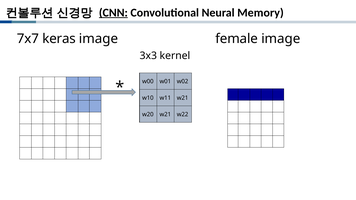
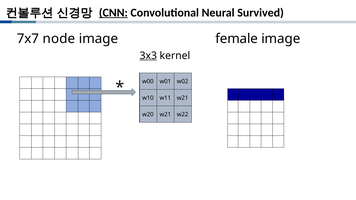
Memory: Memory -> Survived
keras: keras -> node
3x3 underline: none -> present
